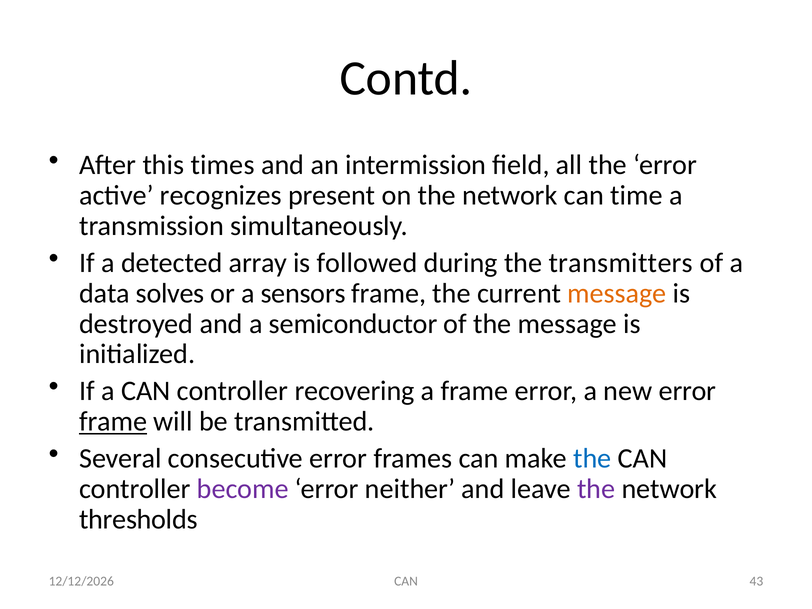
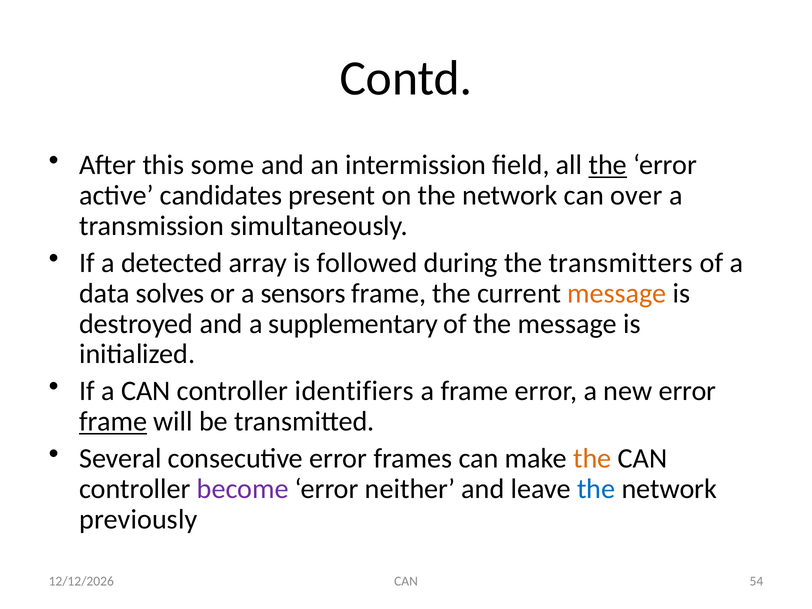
times: times -> some
the at (608, 165) underline: none -> present
recognizes: recognizes -> candidates
time: time -> over
semiconductor: semiconductor -> supplementary
recovering: recovering -> identifiers
the at (592, 458) colour: blue -> orange
the at (596, 489) colour: purple -> blue
thresholds: thresholds -> previously
43: 43 -> 54
